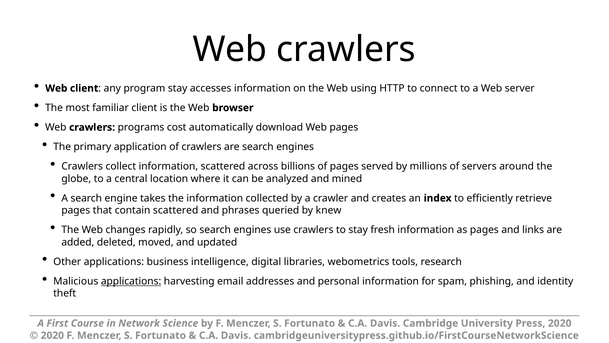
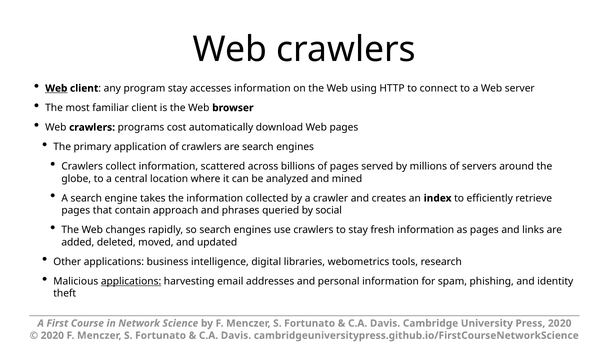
Web at (56, 88) underline: none -> present
contain scattered: scattered -> approach
knew: knew -> social
